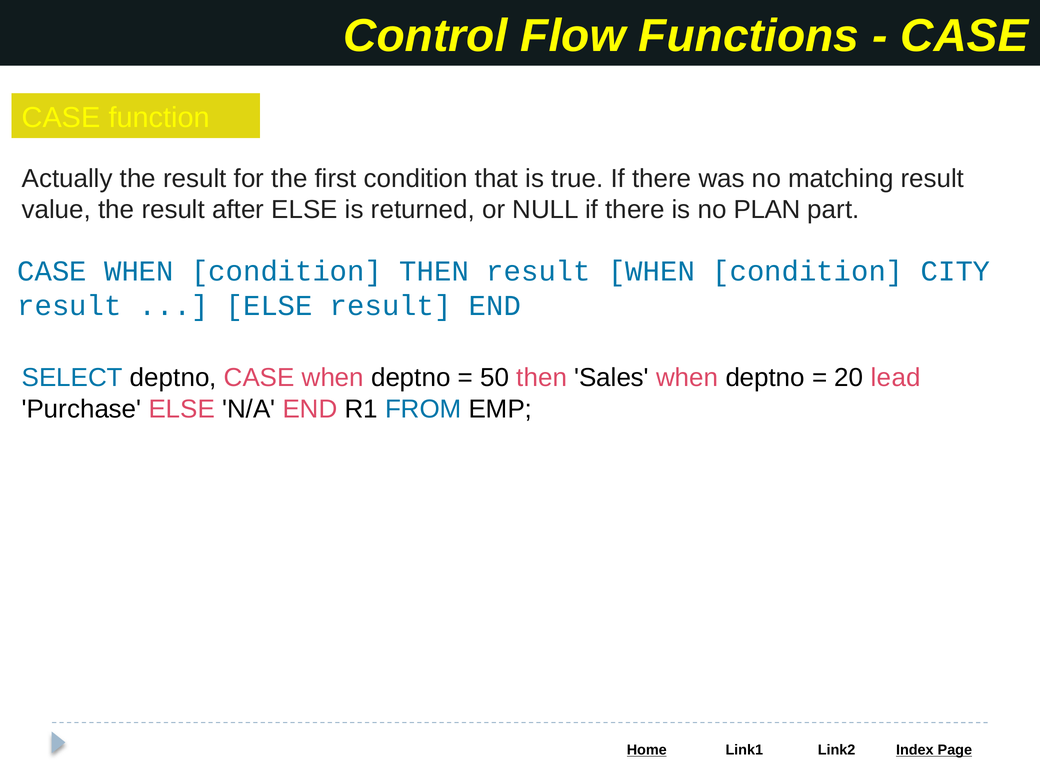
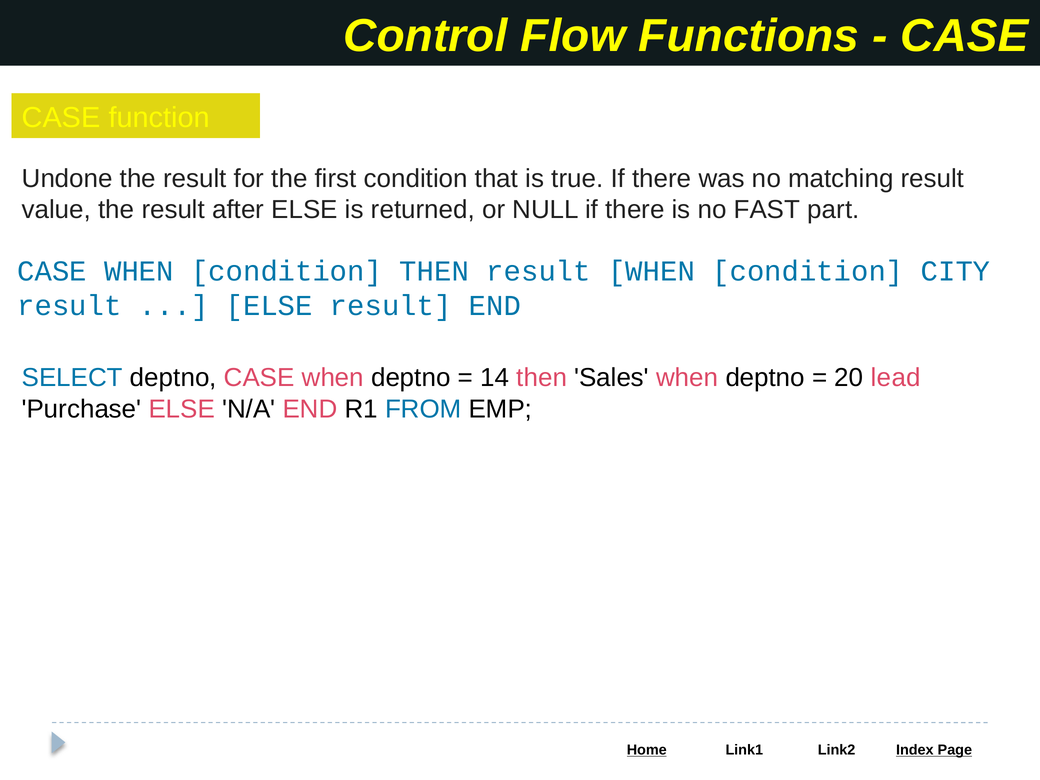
Actually: Actually -> Undone
PLAN: PLAN -> FAST
50: 50 -> 14
